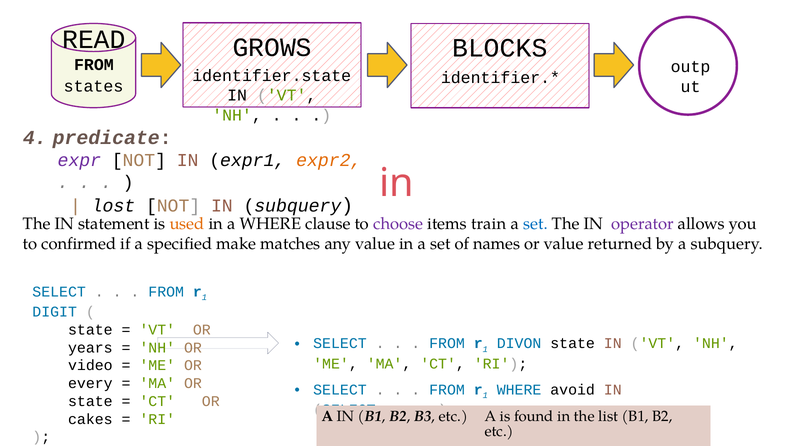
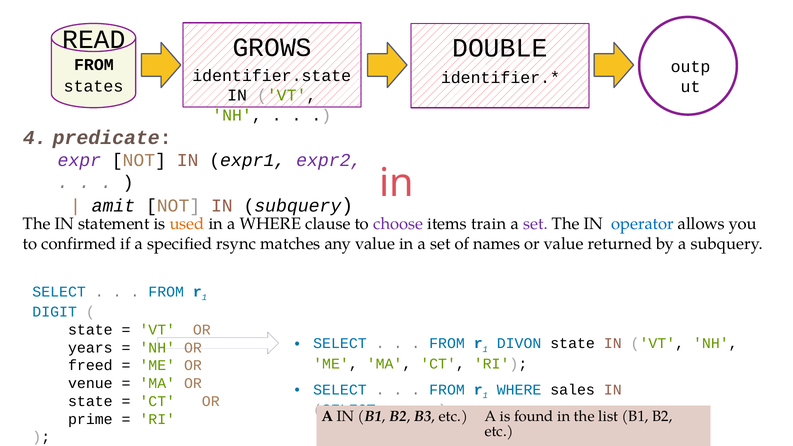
BLOCKS: BLOCKS -> DOUBLE
expr2 colour: orange -> purple
lost: lost -> amit
set at (536, 224) colour: blue -> purple
operator colour: purple -> blue
make: make -> rsync
video: video -> freed
every: every -> venue
avoid: avoid -> sales
cakes: cakes -> prime
